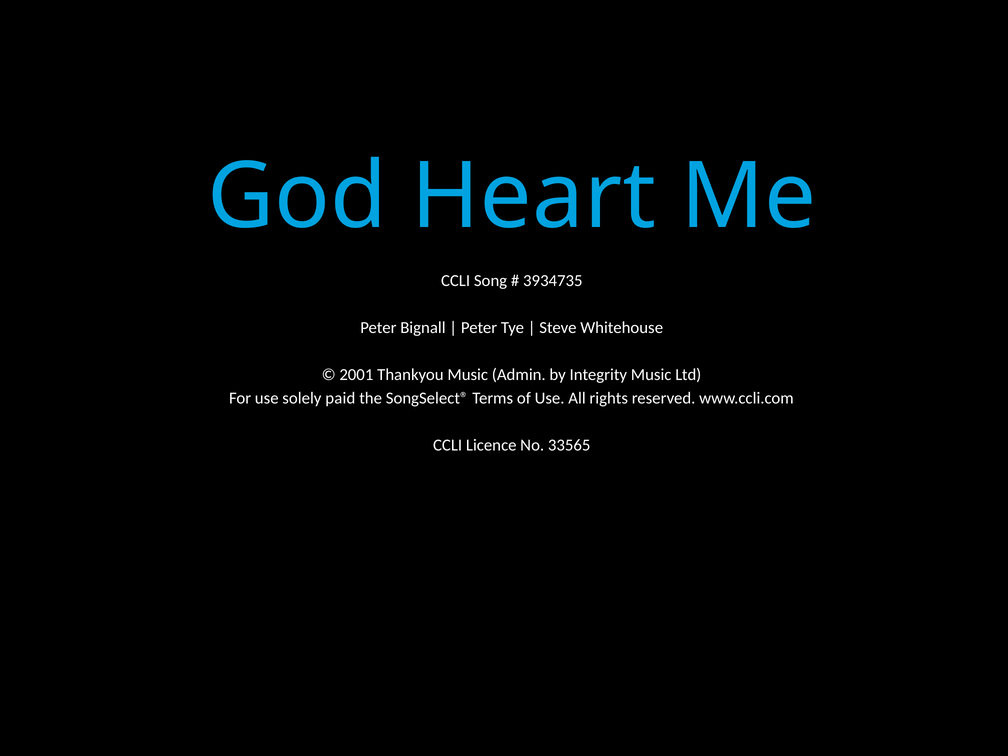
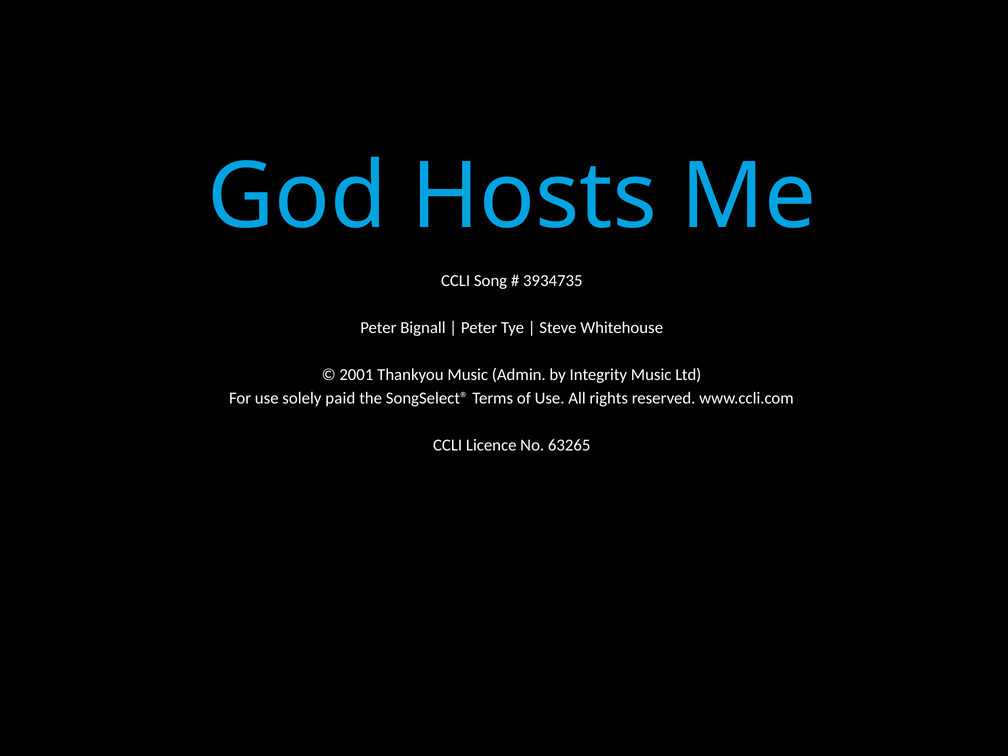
Heart: Heart -> Hosts
33565: 33565 -> 63265
